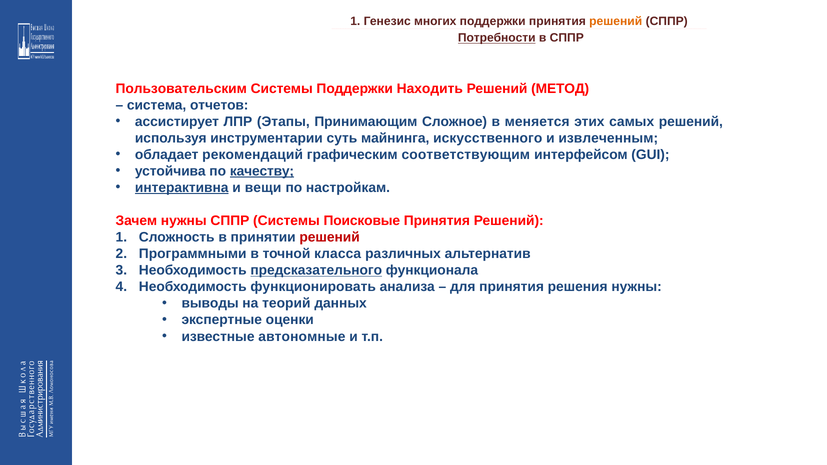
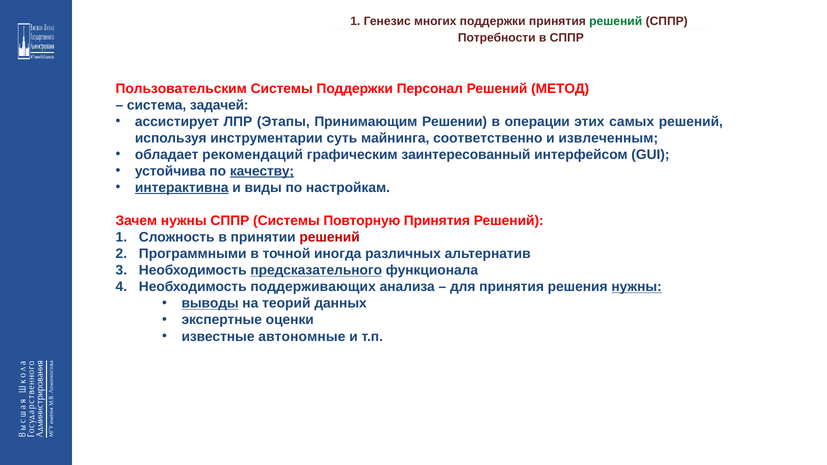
решений at (616, 21) colour: orange -> green
Потребности underline: present -> none
Находить: Находить -> Персонал
отчетов: отчетов -> задачей
Сложное: Сложное -> Решении
меняется: меняется -> операции
искусственного: искусственного -> соответственно
соответствующим: соответствующим -> заинтересованный
вещи: вещи -> виды
Поисковые: Поисковые -> Повторную
класса: класса -> иногда
функционировать: функционировать -> поддерживающих
нужны at (637, 287) underline: none -> present
выводы underline: none -> present
